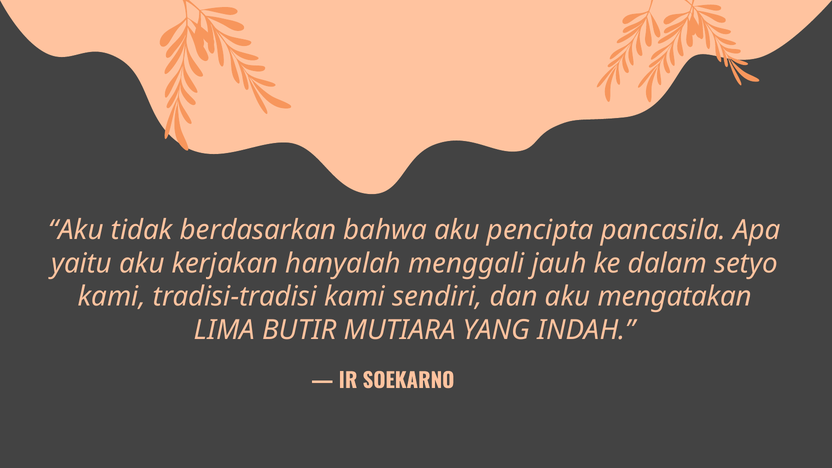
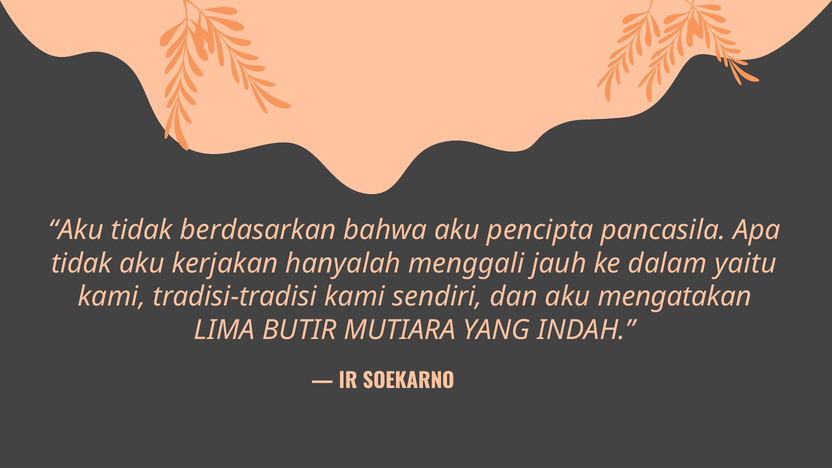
yaitu at (82, 263): yaitu -> tidak
setyo: setyo -> yaitu
